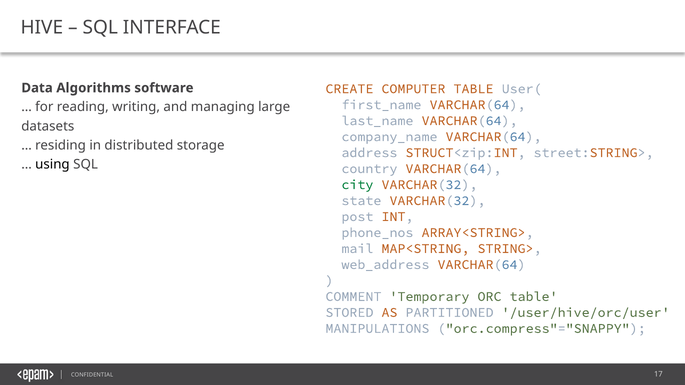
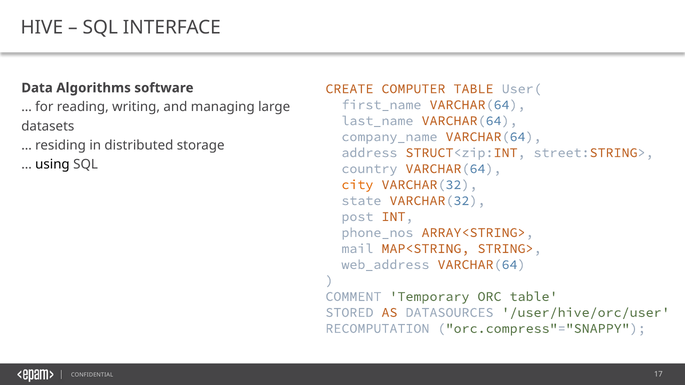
city colour: green -> orange
PARTITIONED: PARTITIONED -> DATASOURCES
MANIPULATIONS: MANIPULATIONS -> RECOMPUTATION
